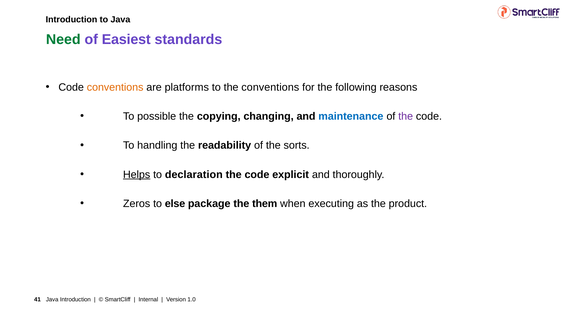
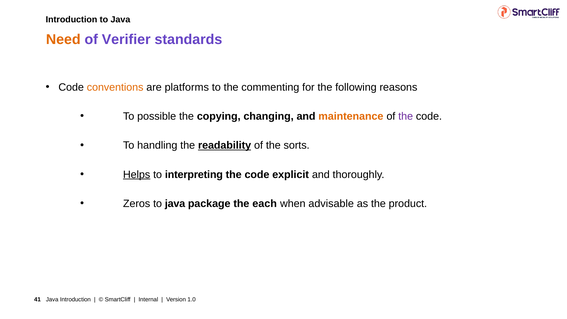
Need colour: green -> orange
Easiest: Easiest -> Verifier
the conventions: conventions -> commenting
maintenance colour: blue -> orange
readability underline: none -> present
declaration: declaration -> interpreting
else at (175, 204): else -> java
them: them -> each
executing: executing -> advisable
